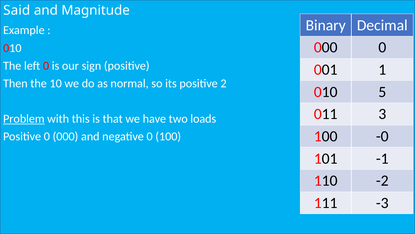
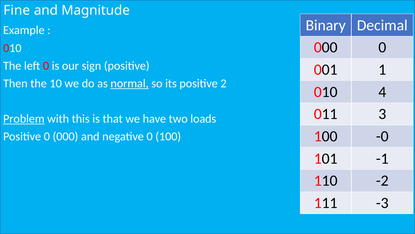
Said: Said -> Fine
normal underline: none -> present
5: 5 -> 4
